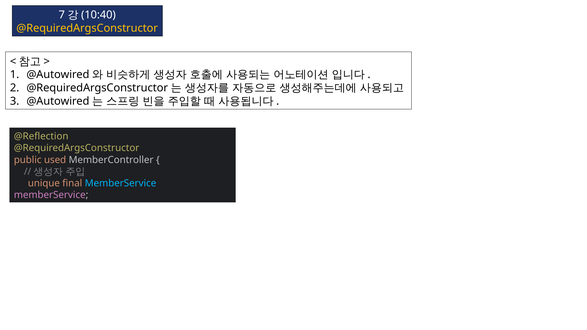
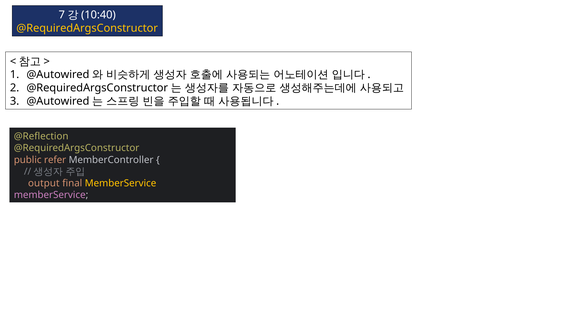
used: used -> refer
unique: unique -> output
MemberService at (121, 183) colour: light blue -> yellow
